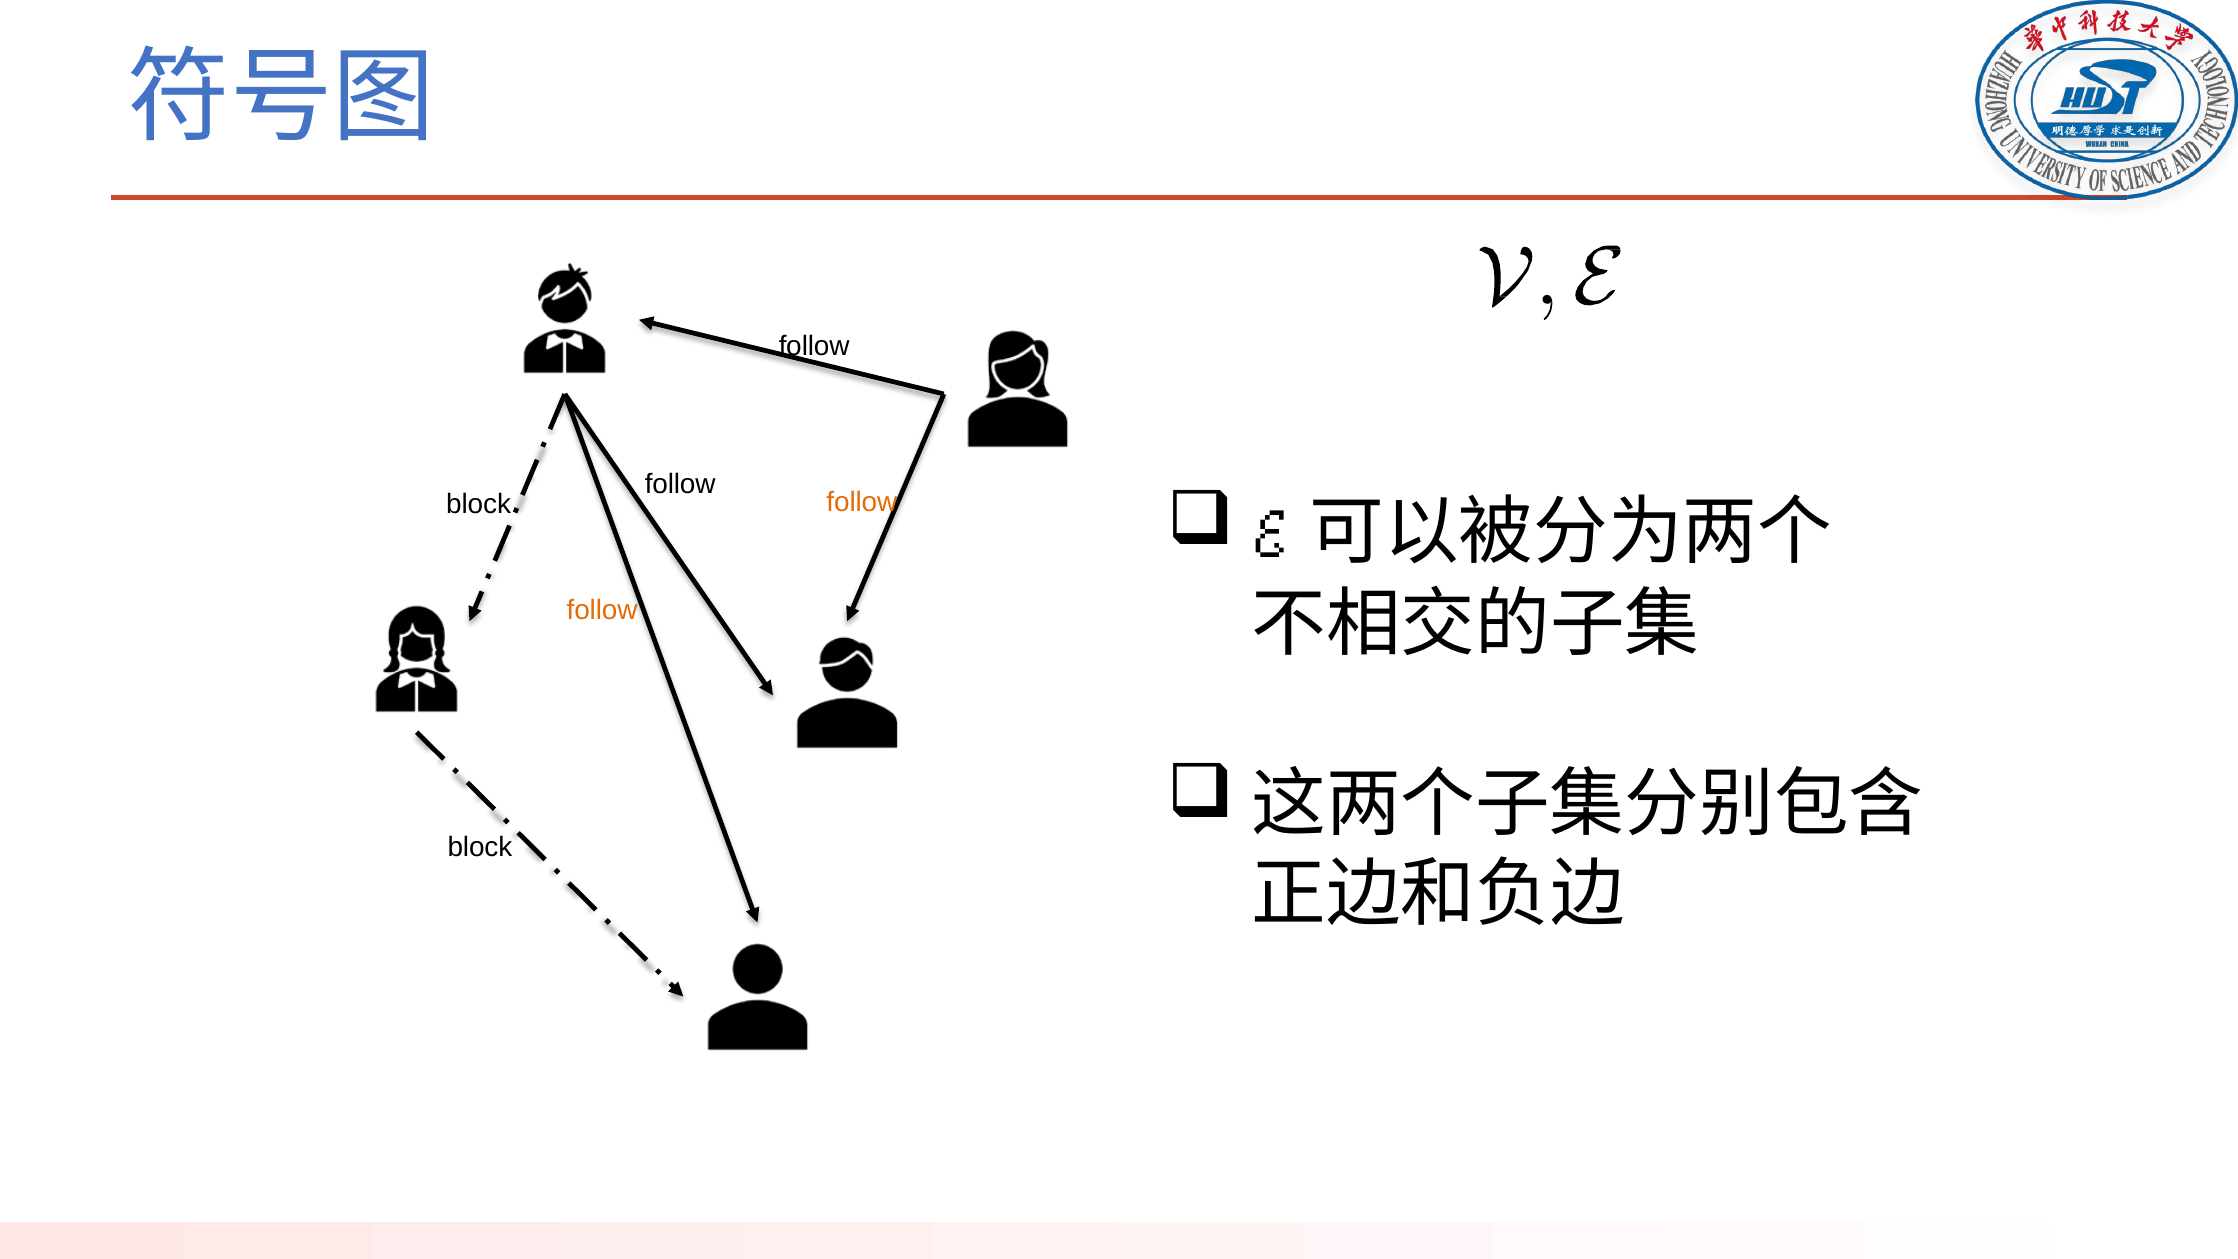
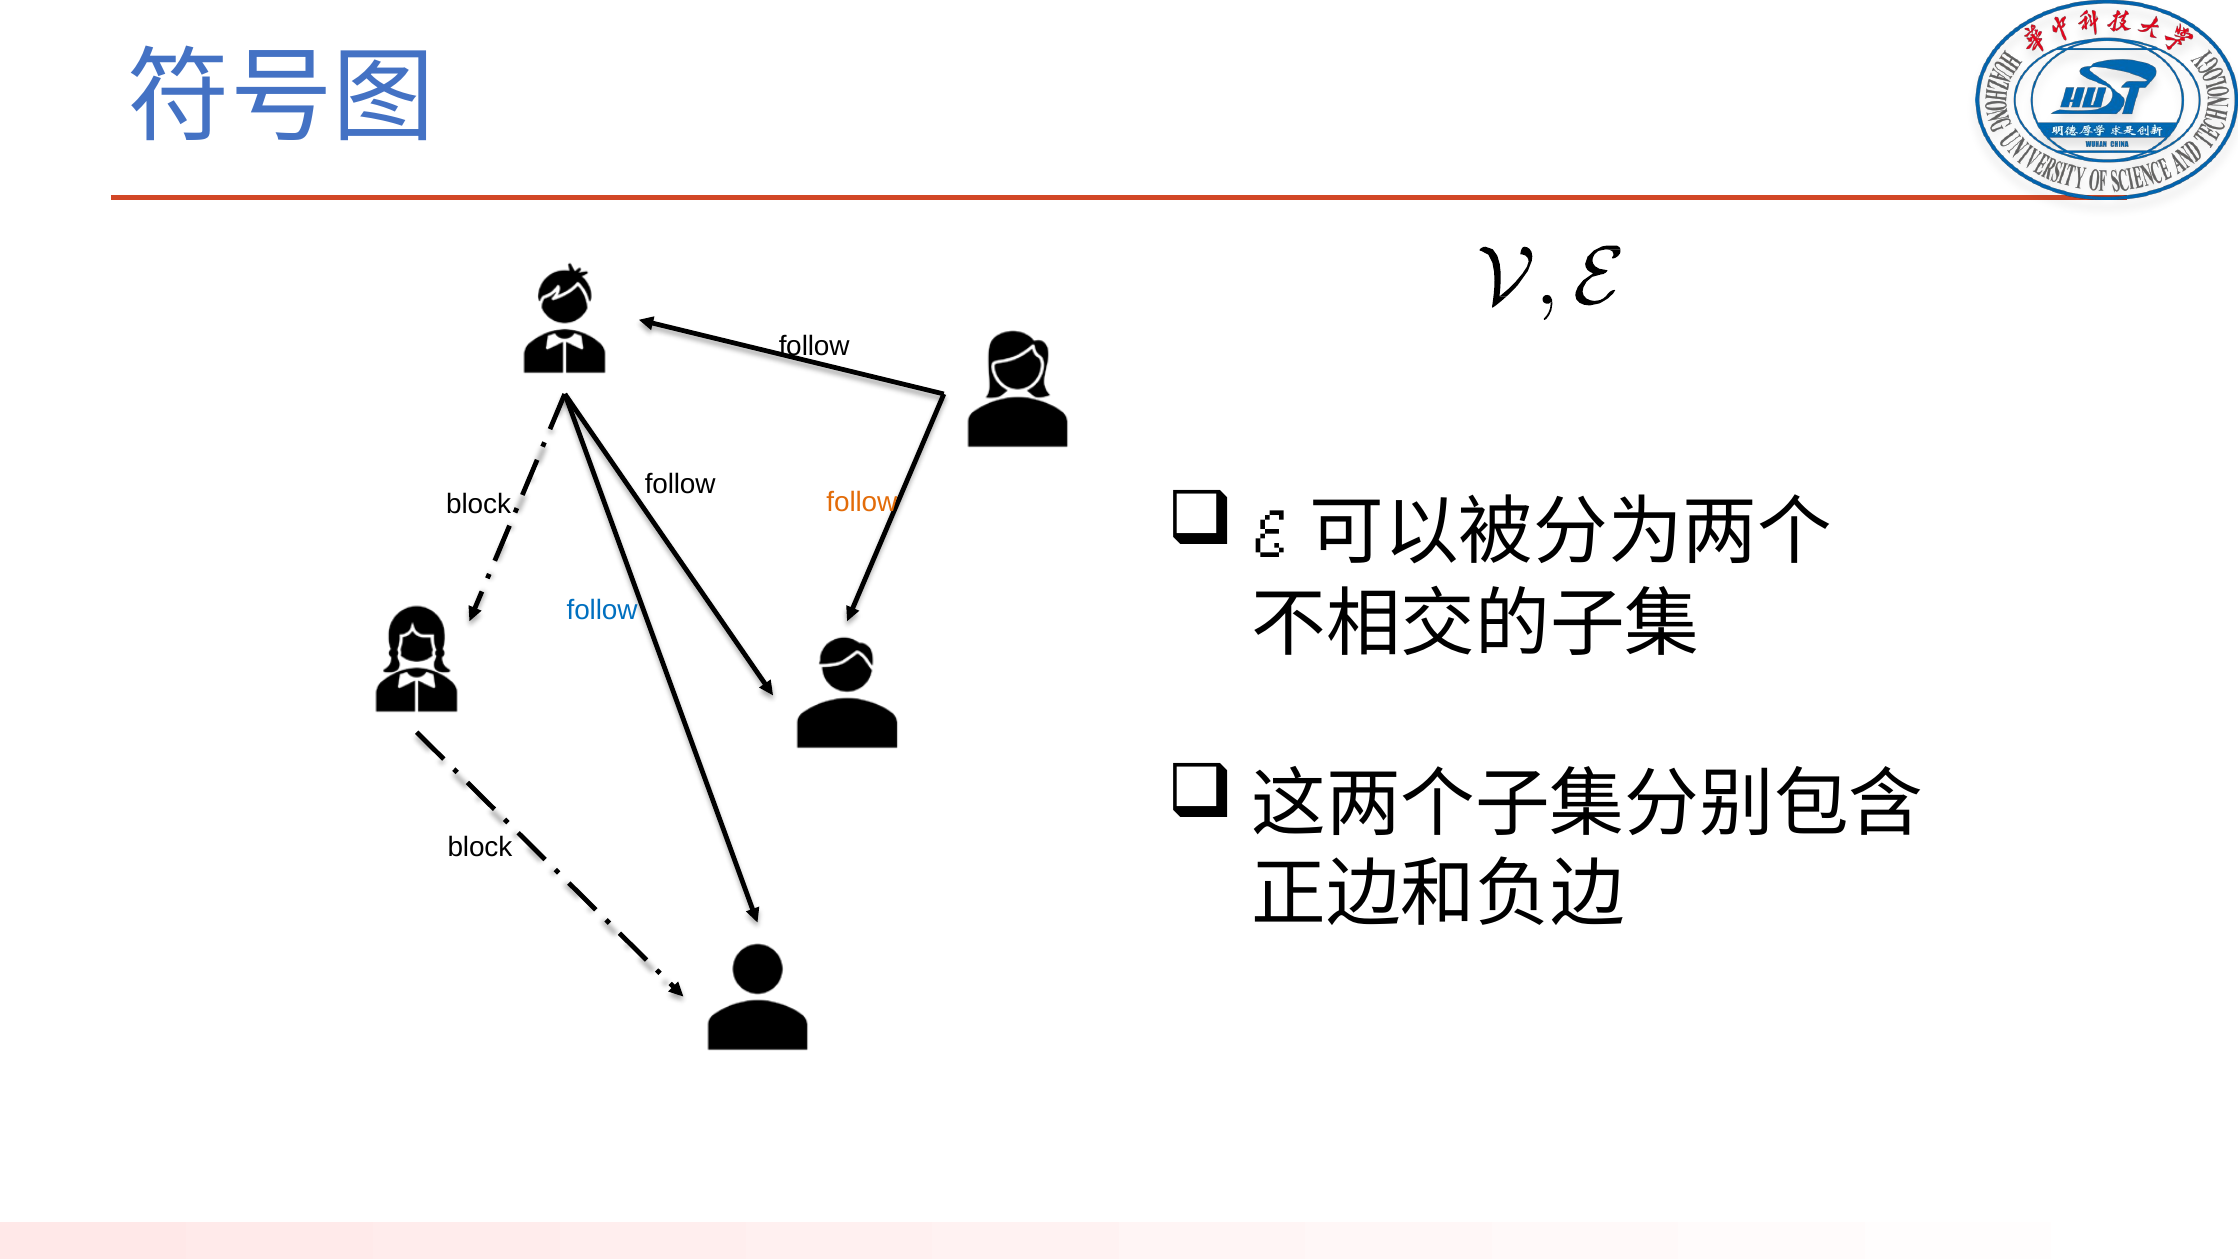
follow at (602, 610) colour: orange -> blue
